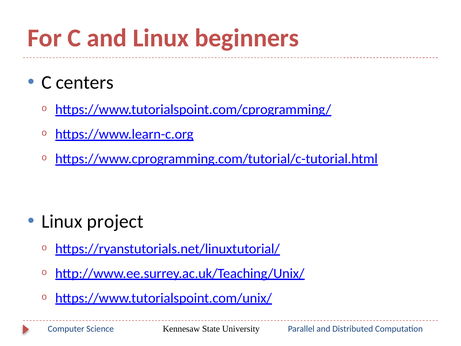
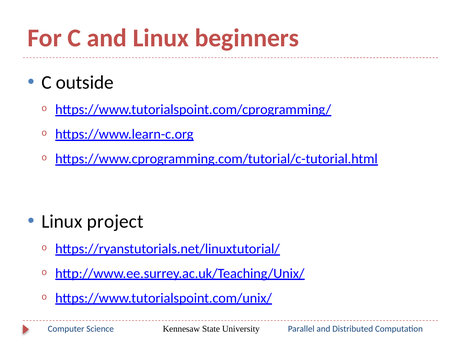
centers: centers -> outside
